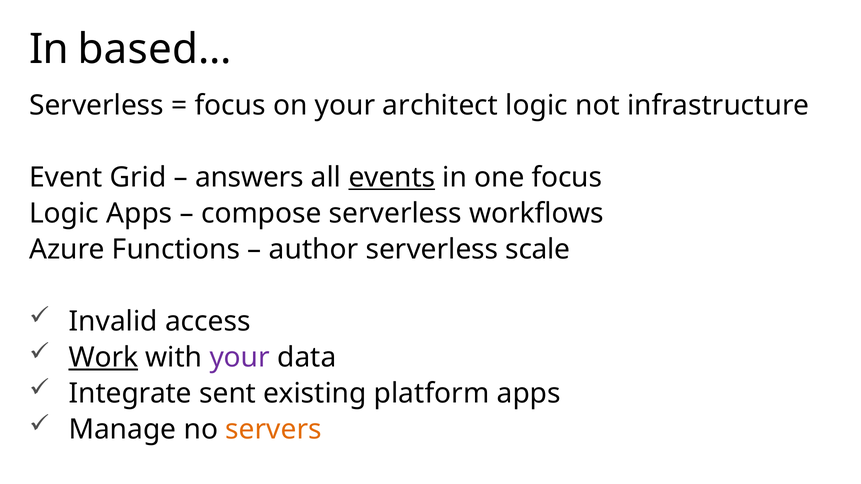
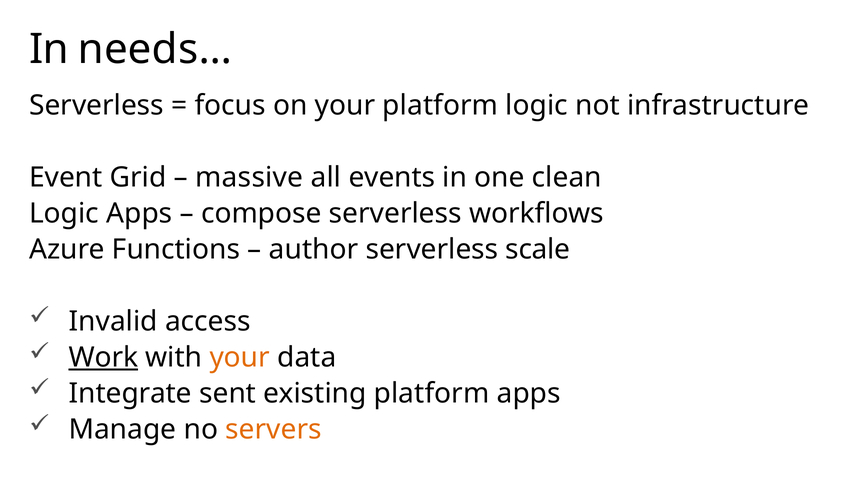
based…: based… -> needs…
your architect: architect -> platform
answers: answers -> massive
events underline: present -> none
one focus: focus -> clean
your at (240, 358) colour: purple -> orange
